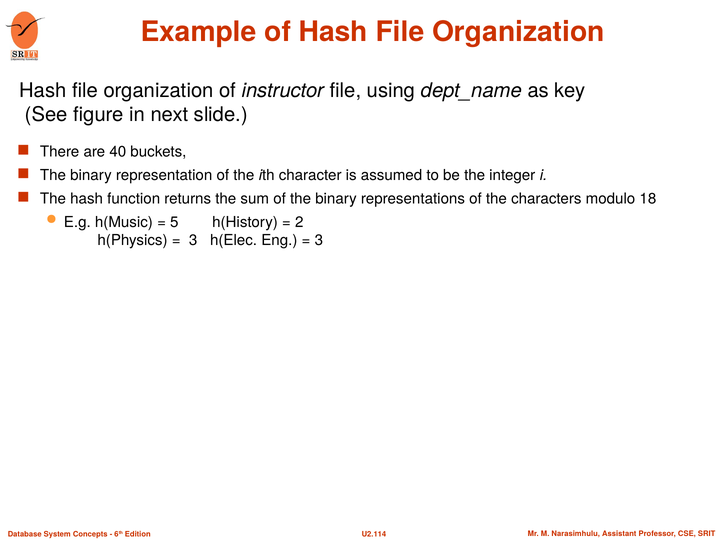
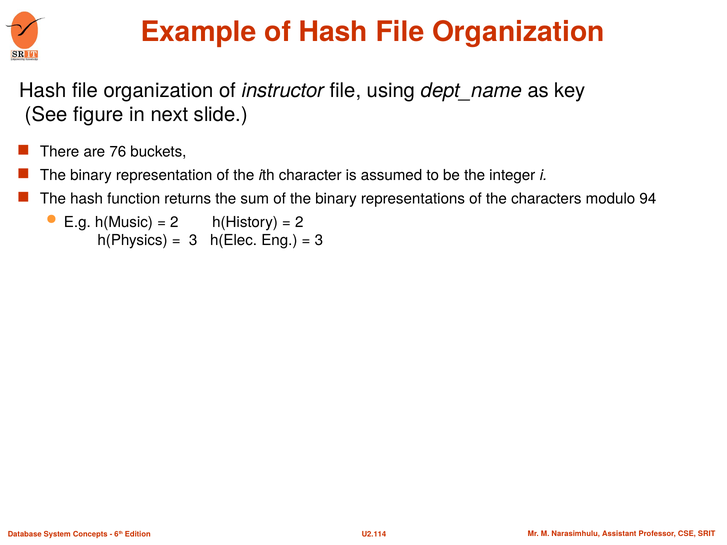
40: 40 -> 76
18: 18 -> 94
5 at (174, 222): 5 -> 2
